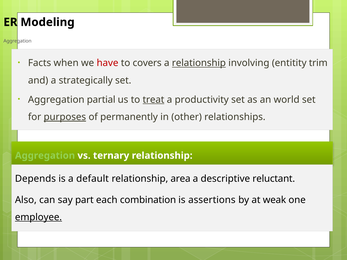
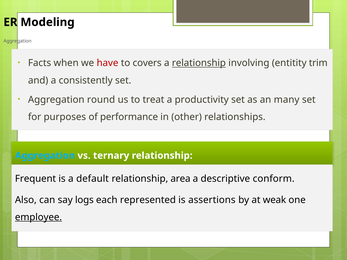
strategically: strategically -> consistently
partial: partial -> round
treat underline: present -> none
world: world -> many
purposes underline: present -> none
permanently: permanently -> performance
Aggregation at (45, 156) colour: light green -> light blue
Depends: Depends -> Frequent
reluctant: reluctant -> conform
part: part -> logs
combination: combination -> represented
